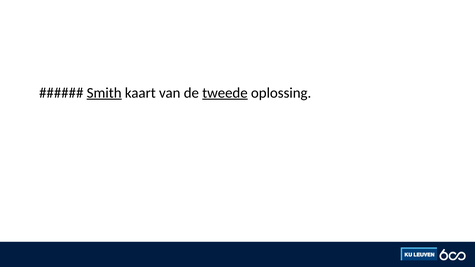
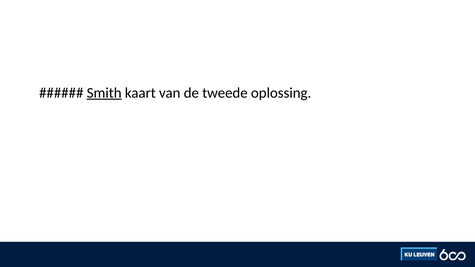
tweede underline: present -> none
